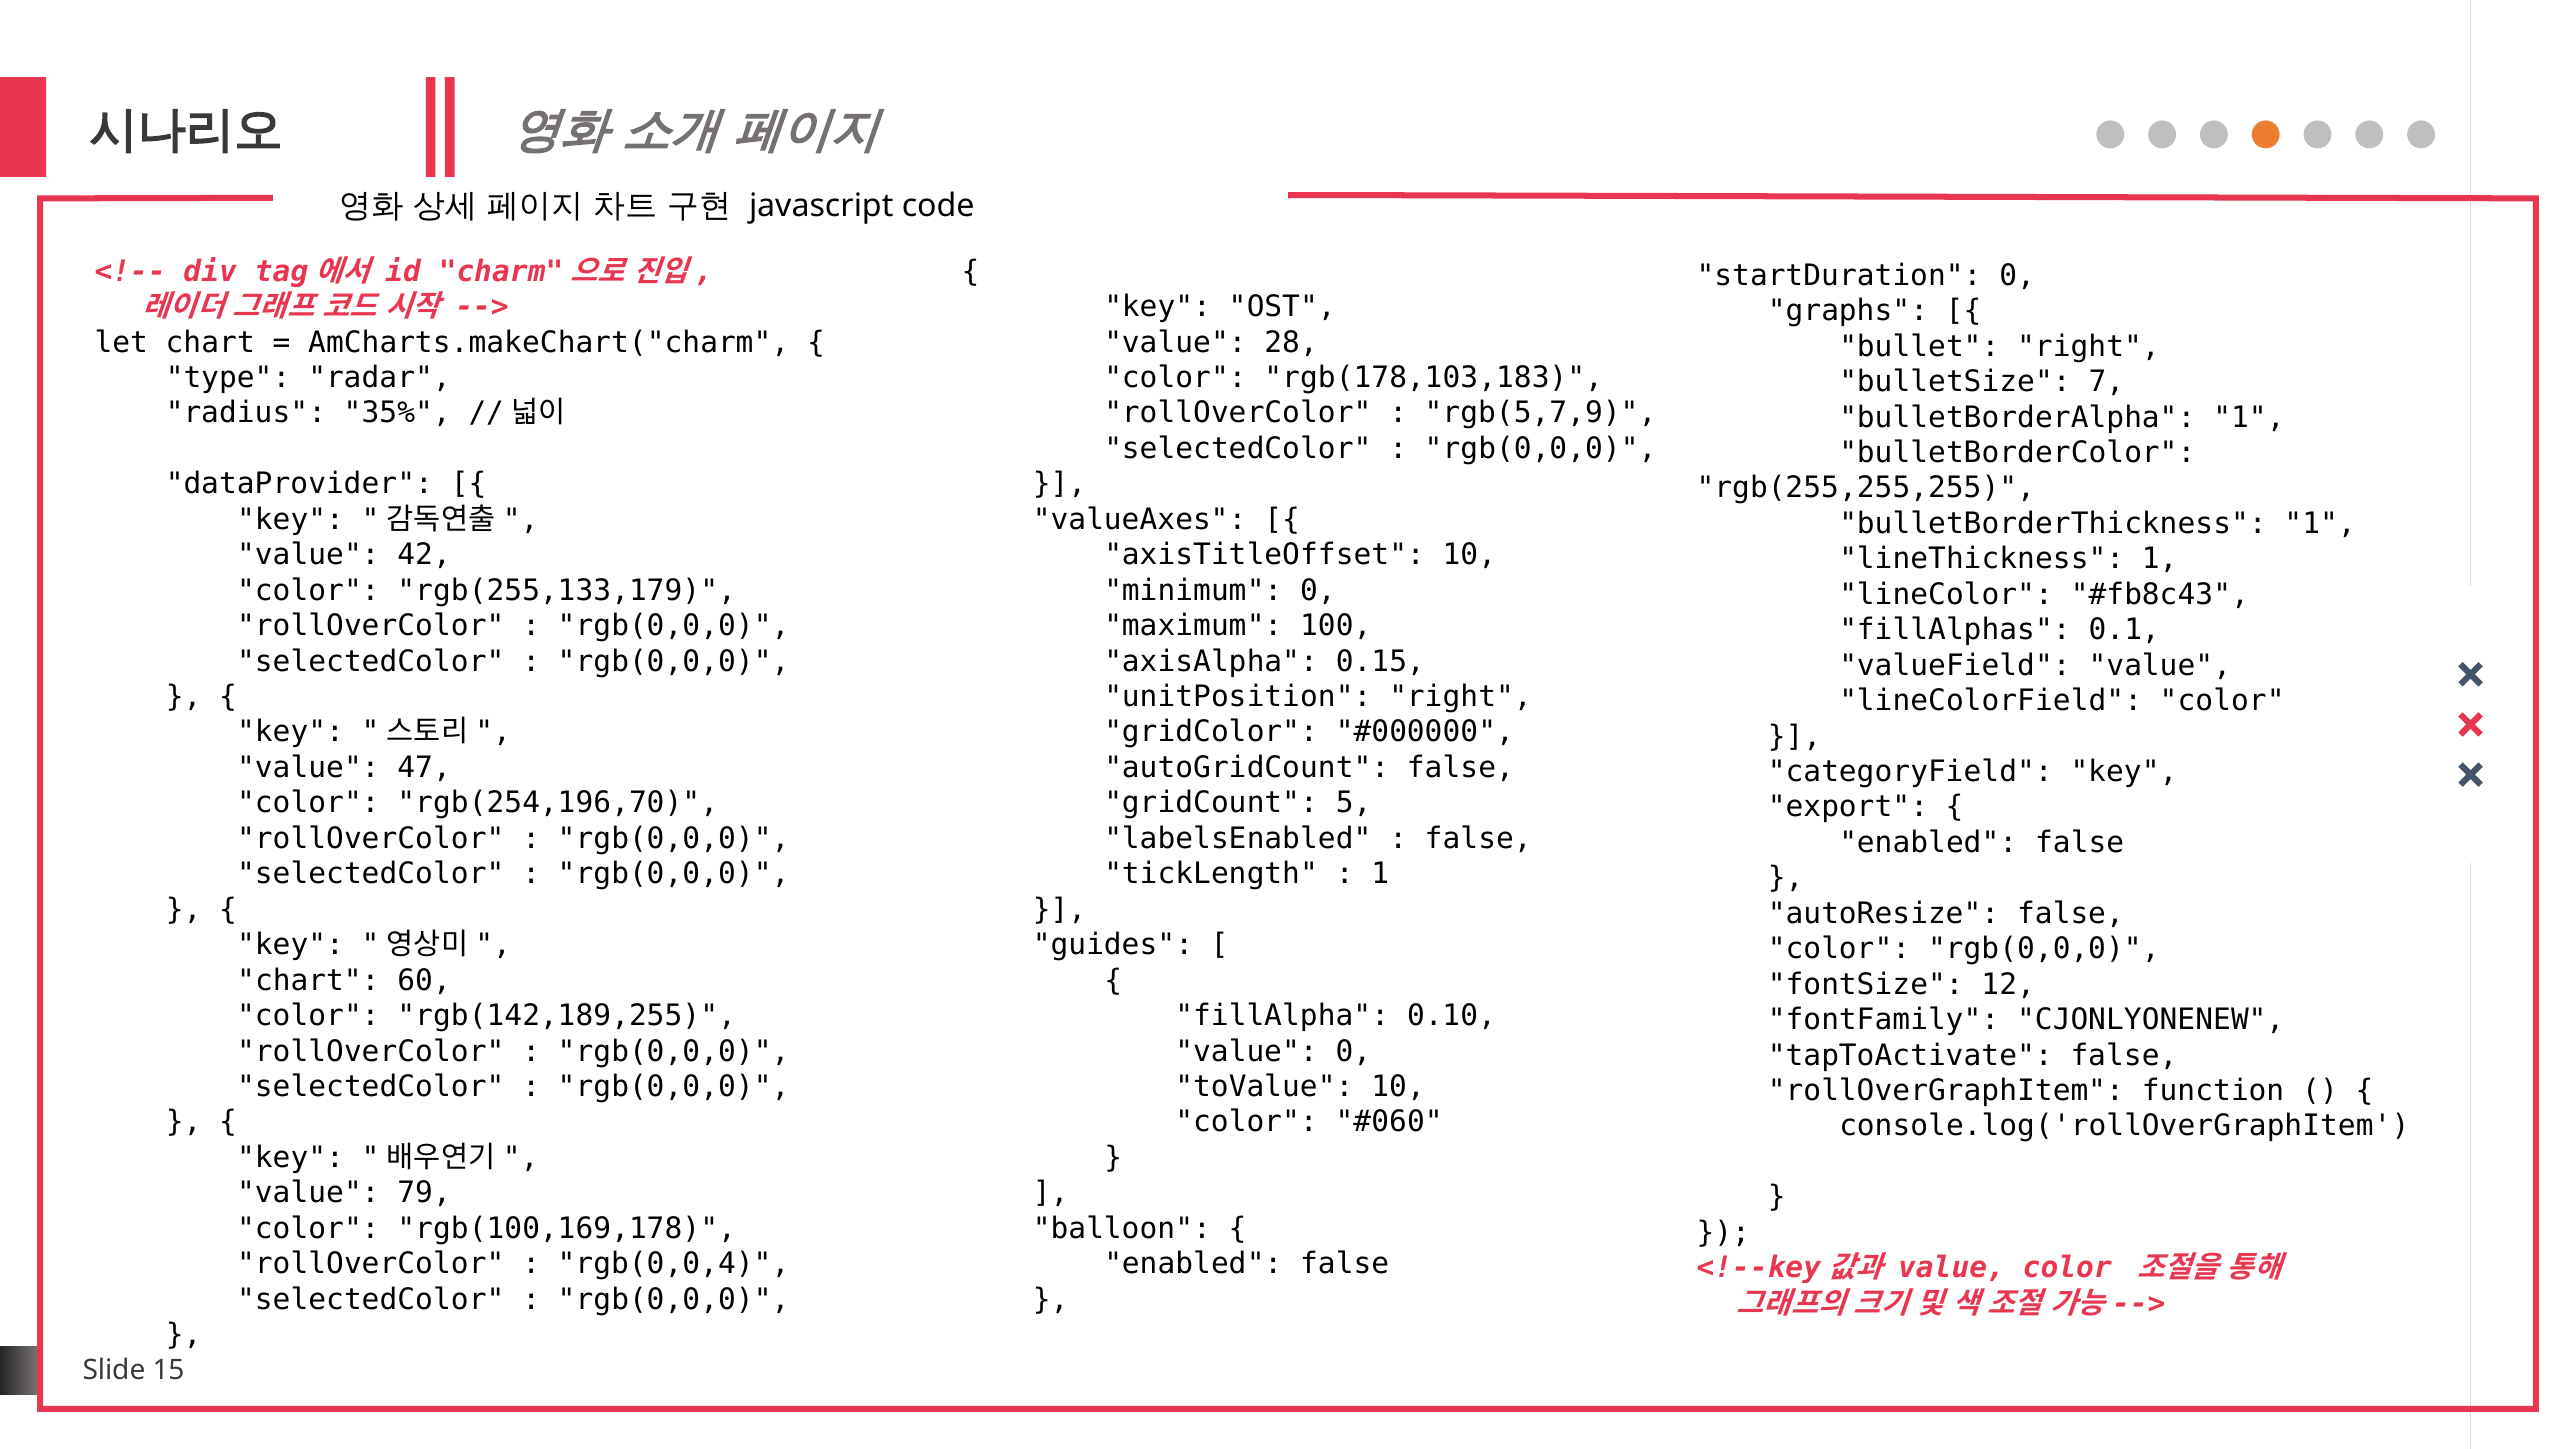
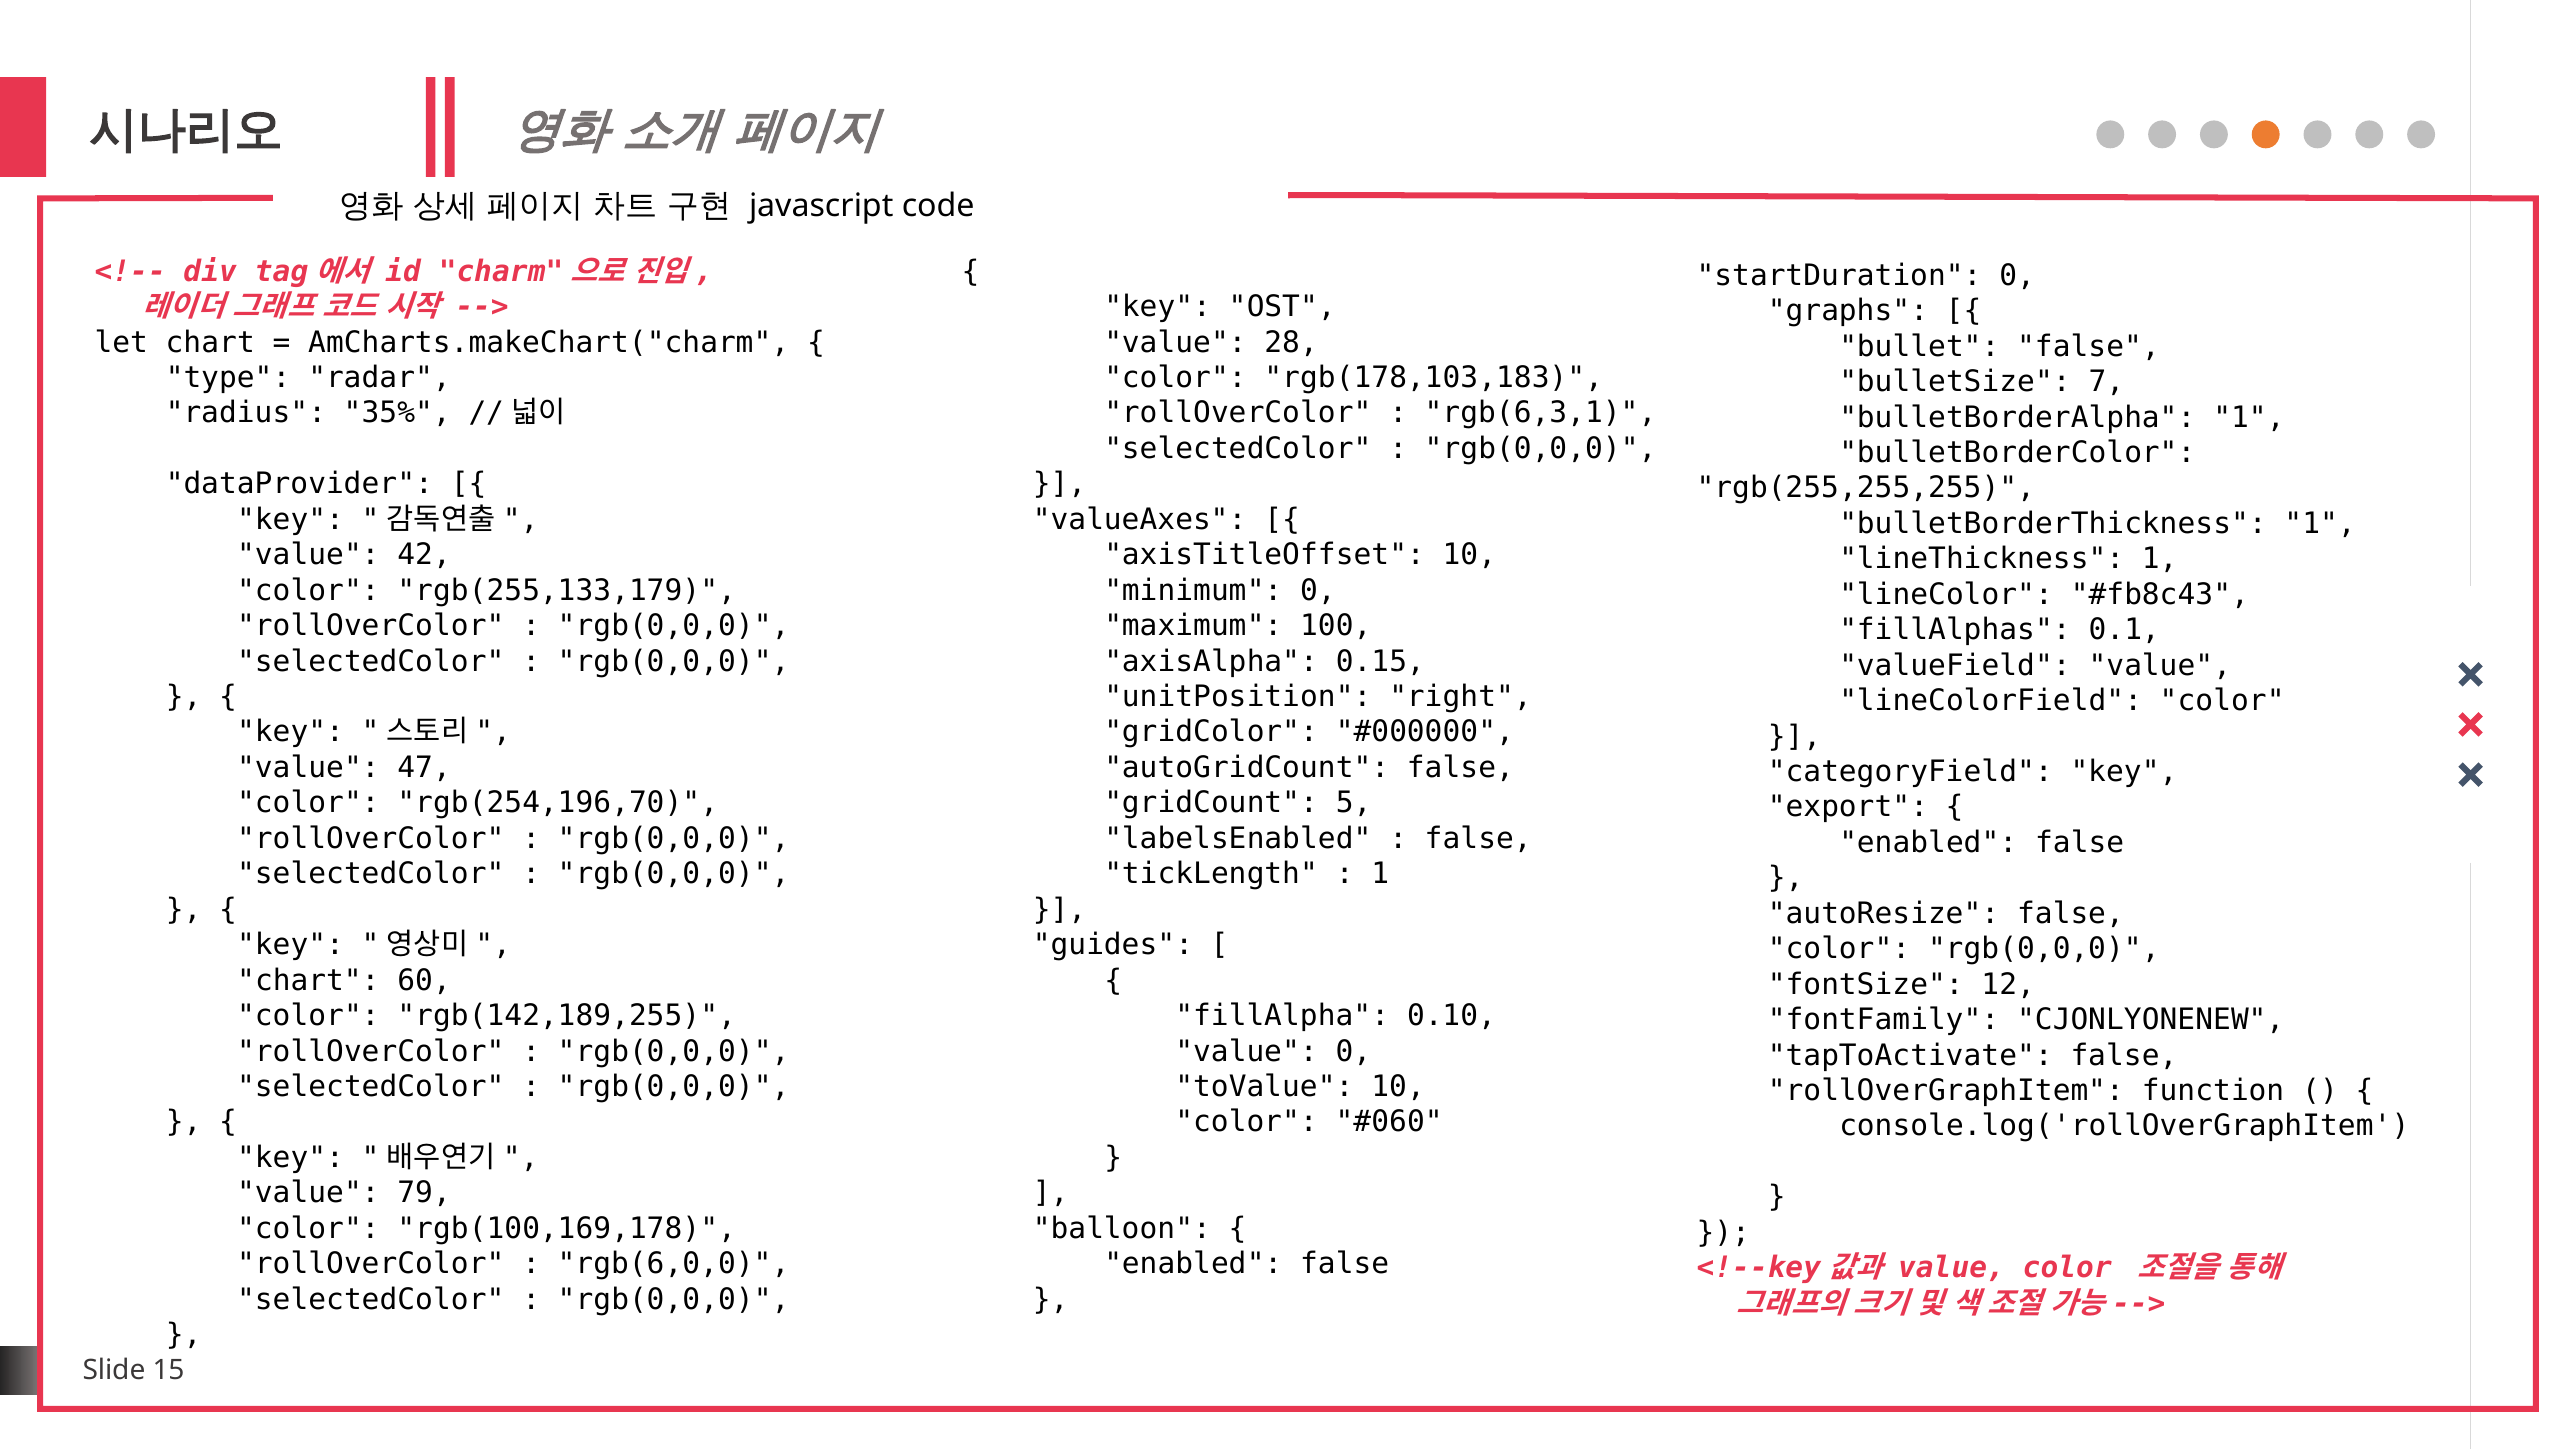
bullet right: right -> false
rgb(5,7,9: rgb(5,7,9 -> rgb(6,3,1
rgb(0,0,4: rgb(0,0,4 -> rgb(6,0,0
